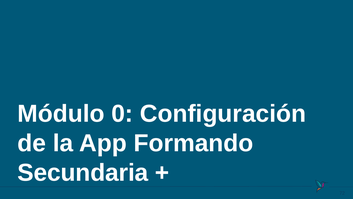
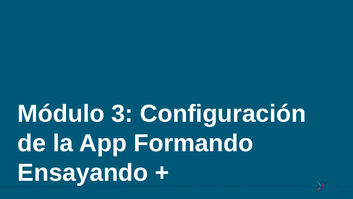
0: 0 -> 3
Secundaria: Secundaria -> Ensayando
